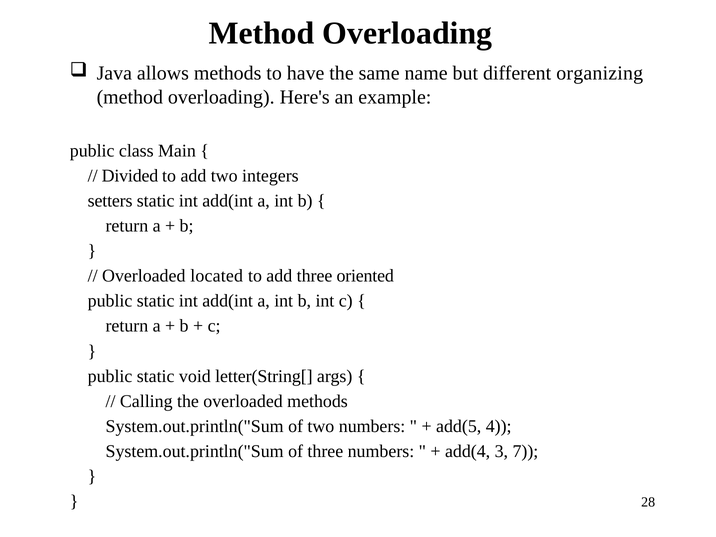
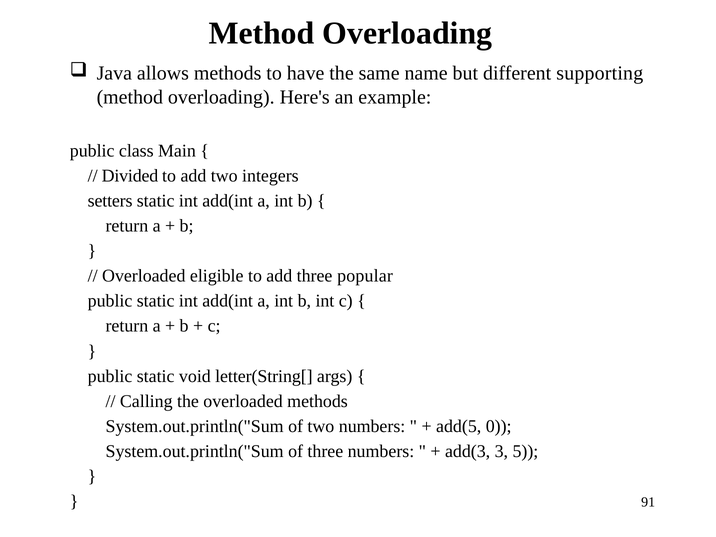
organizing: organizing -> supporting
located: located -> eligible
oriented: oriented -> popular
4: 4 -> 0
add(4: add(4 -> add(3
7: 7 -> 5
28: 28 -> 91
